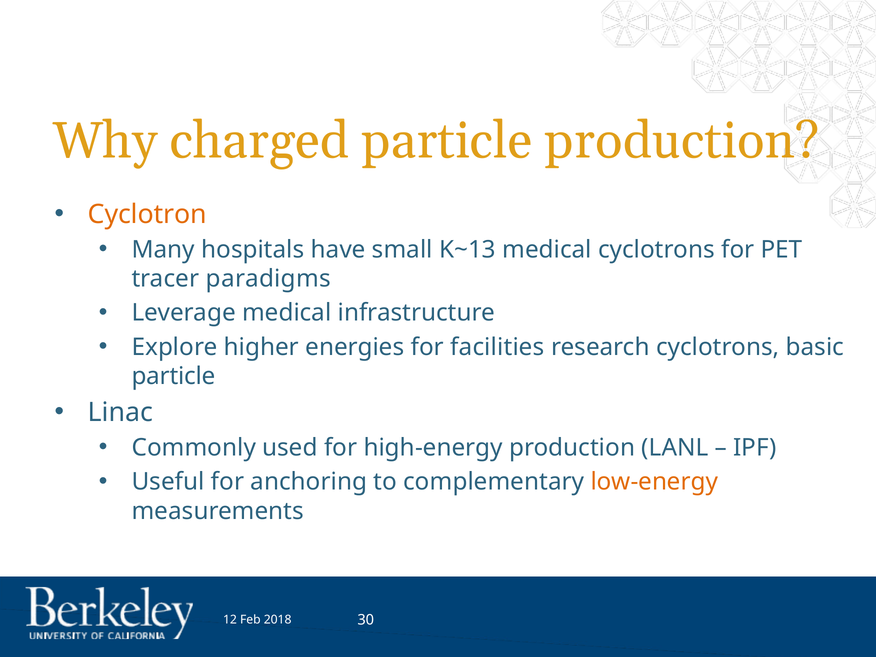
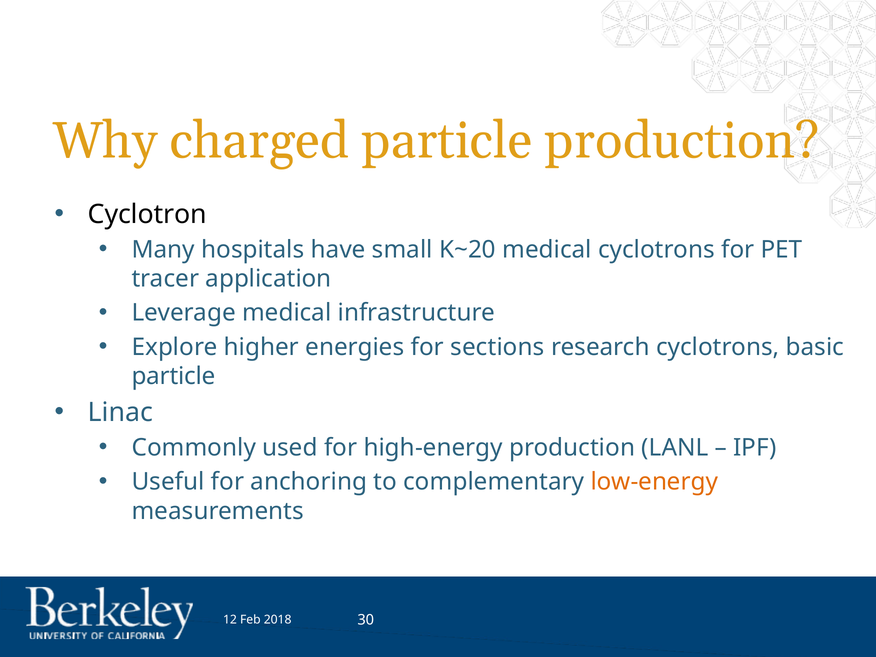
Cyclotron colour: orange -> black
K~13: K~13 -> K~20
paradigms: paradigms -> application
facilities: facilities -> sections
